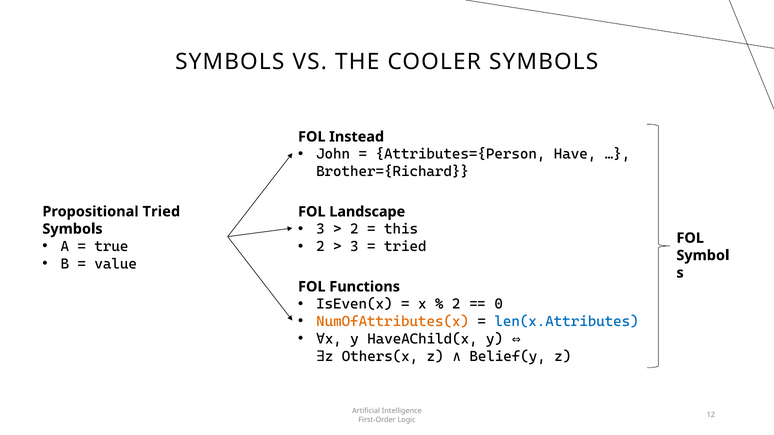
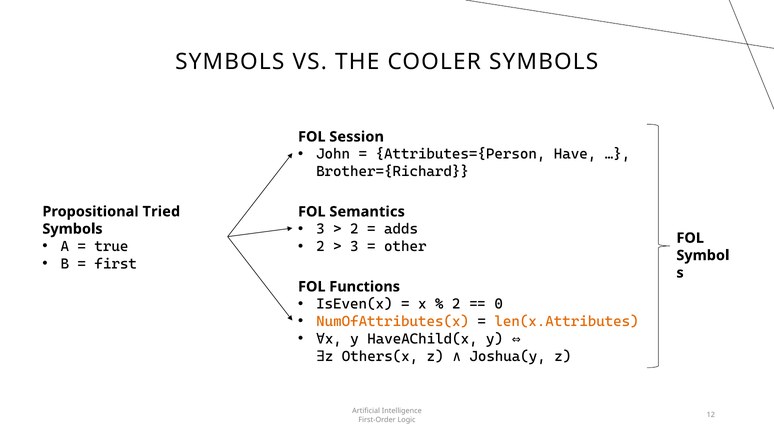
Instead: Instead -> Session
Landscape: Landscape -> Semantics
this: this -> adds
tried at (405, 247): tried -> other
value: value -> first
len(x.Attributes colour: blue -> orange
Belief(y: Belief(y -> Joshua(y
